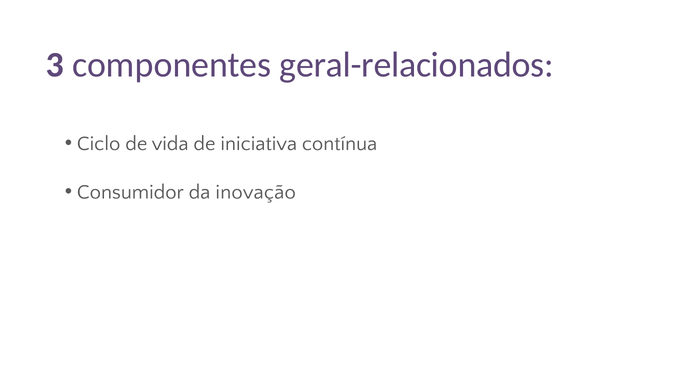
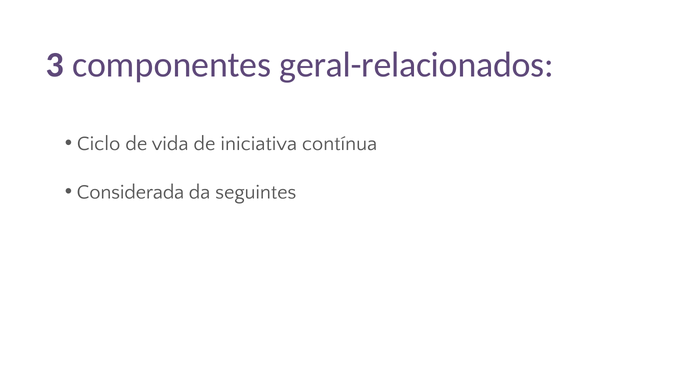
Consumidor: Consumidor -> Considerada
inovação: inovação -> seguintes
